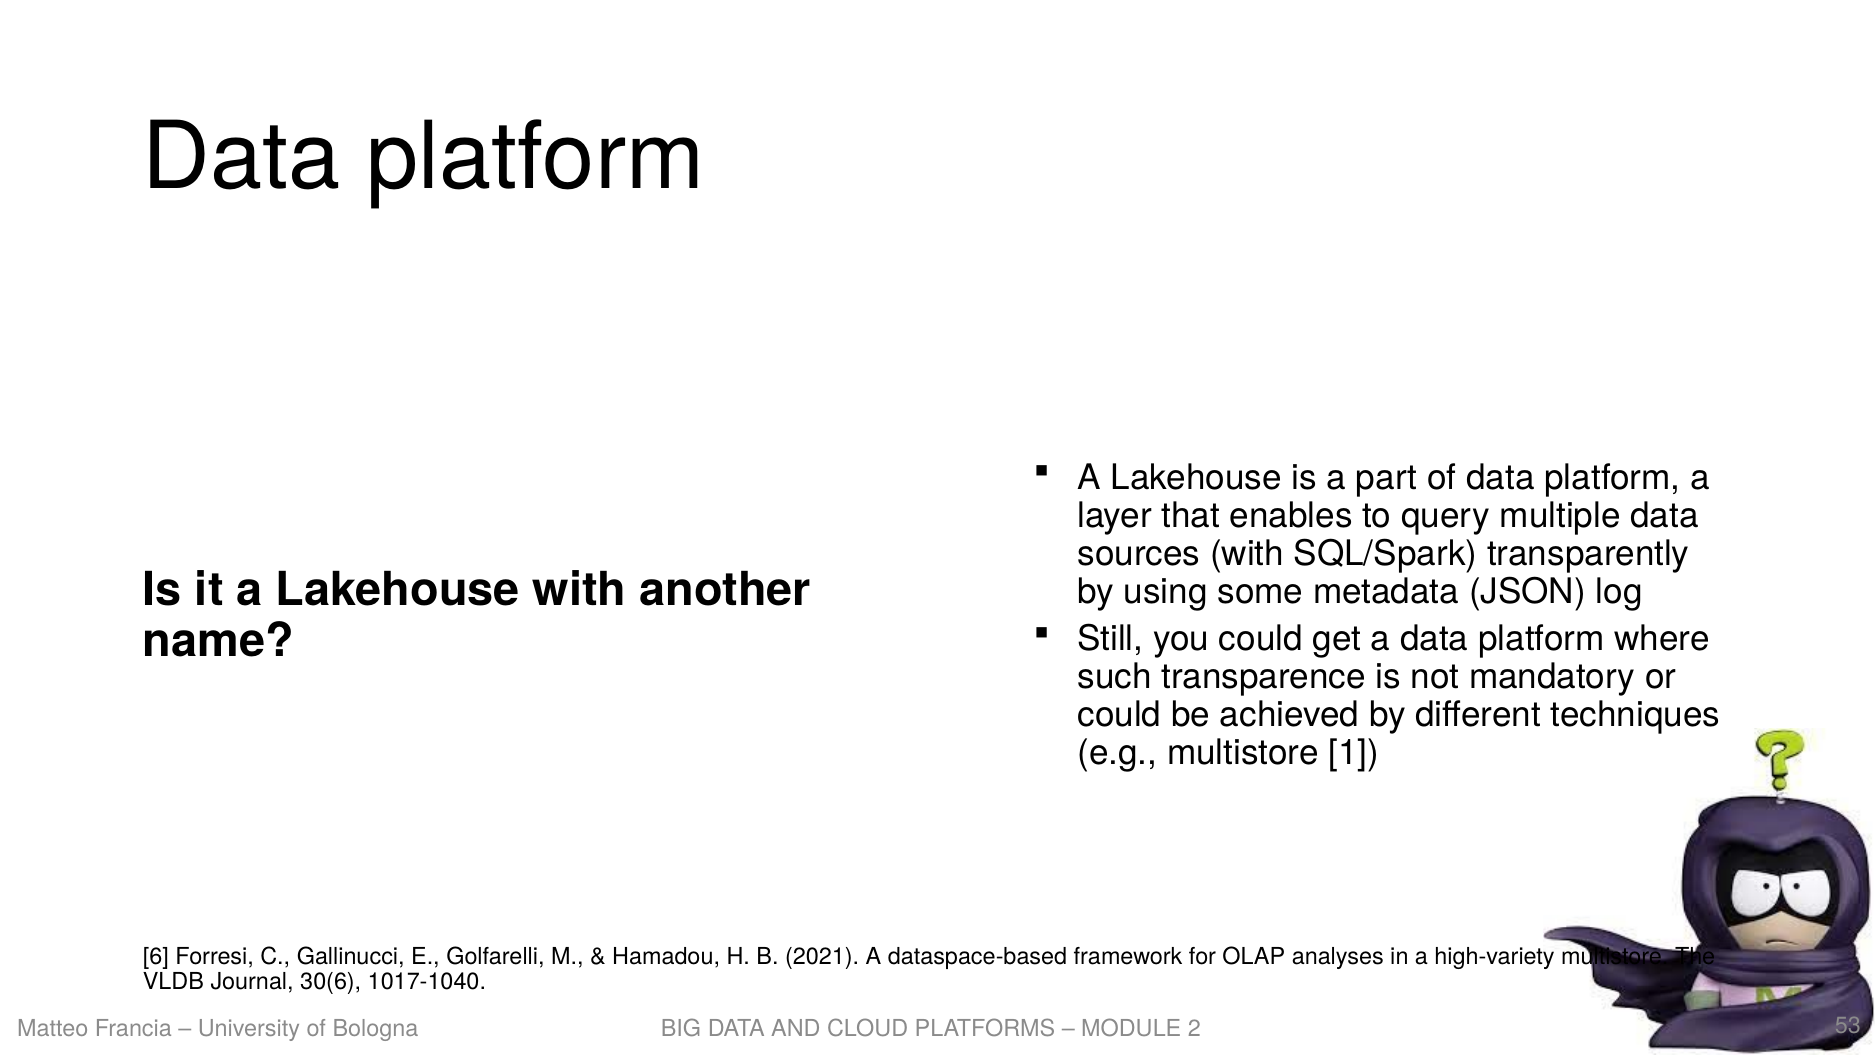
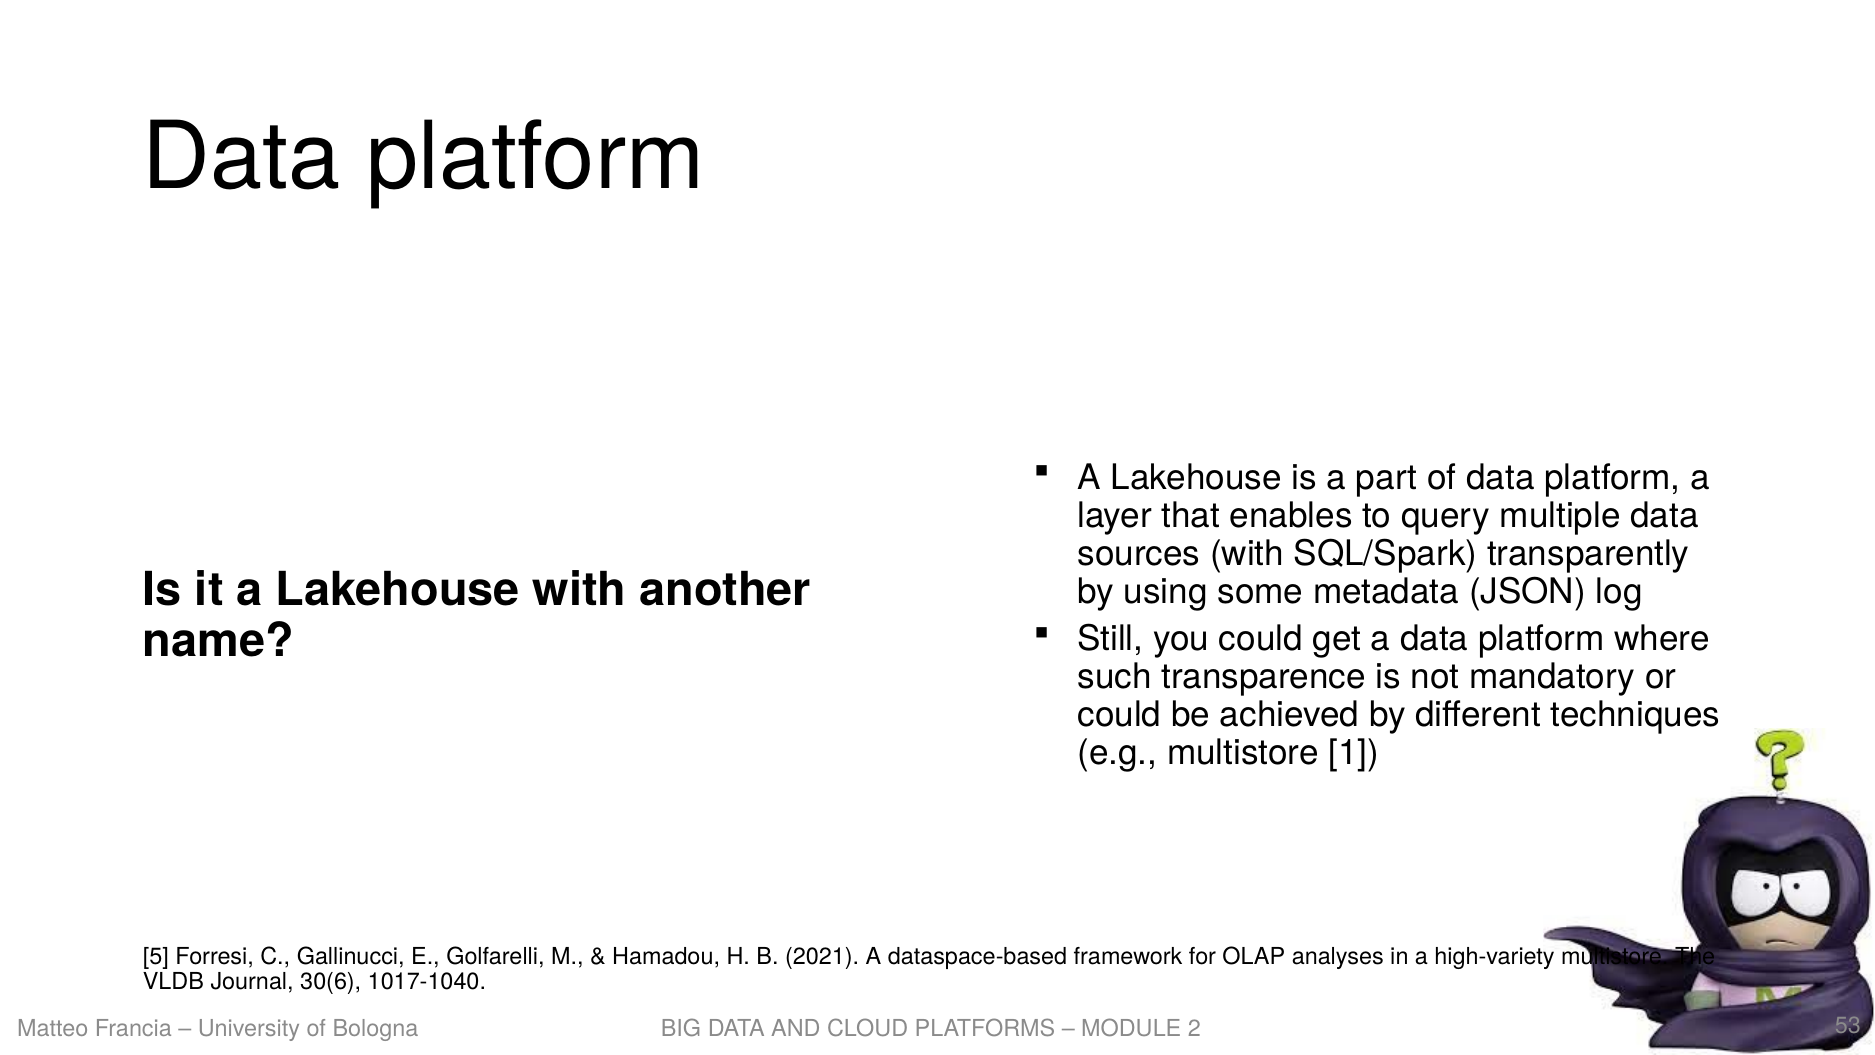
6: 6 -> 5
